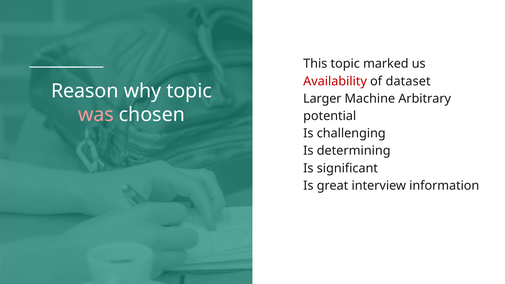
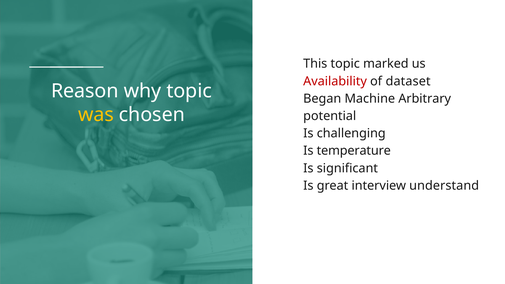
Larger: Larger -> Began
was colour: pink -> yellow
determining: determining -> temperature
information: information -> understand
